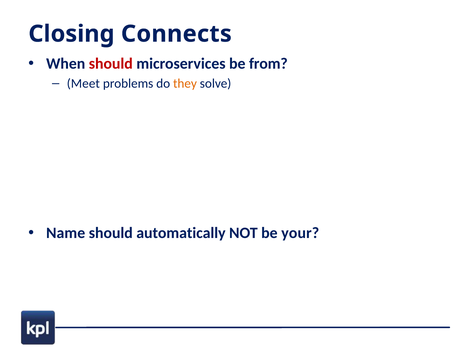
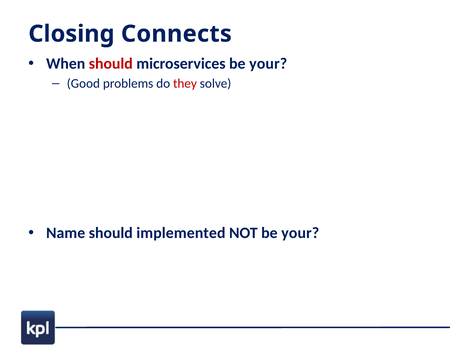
microservices be from: from -> your
Meet: Meet -> Good
they colour: orange -> red
automatically: automatically -> implemented
